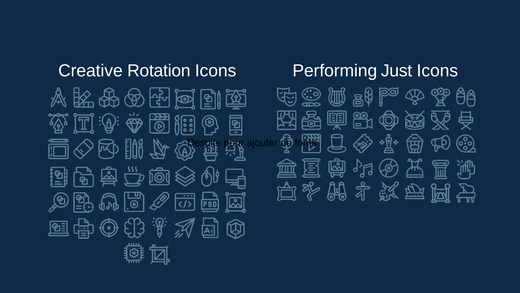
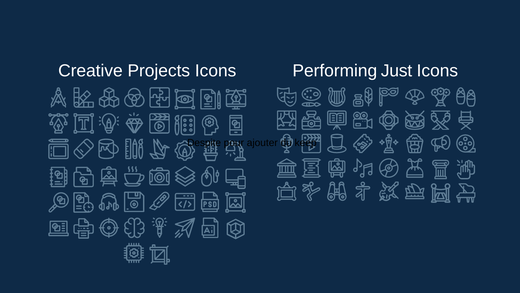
Rotation: Rotation -> Projects
fonts: fonts -> keep
